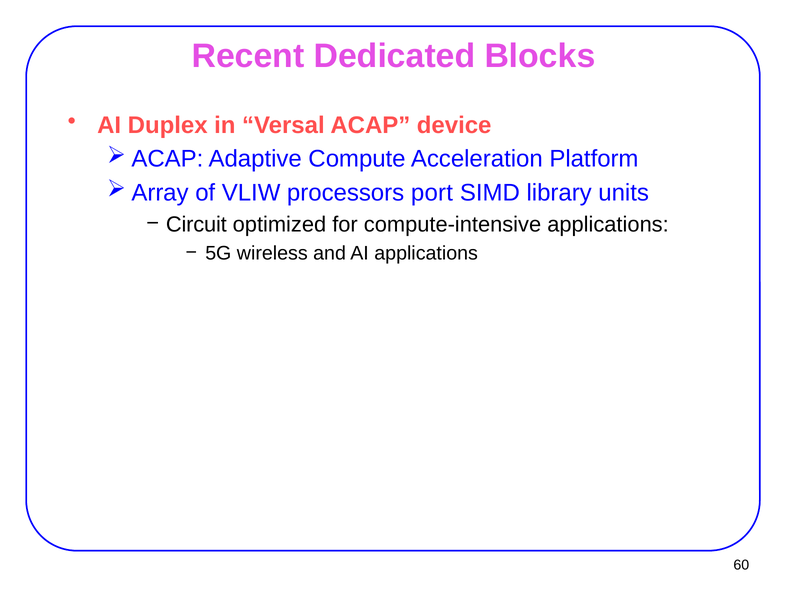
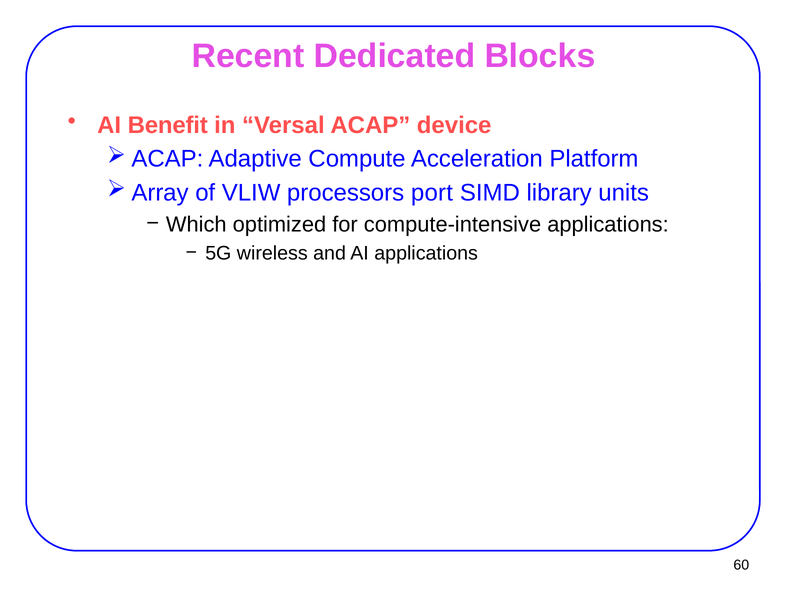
Duplex: Duplex -> Benefit
Circuit: Circuit -> Which
